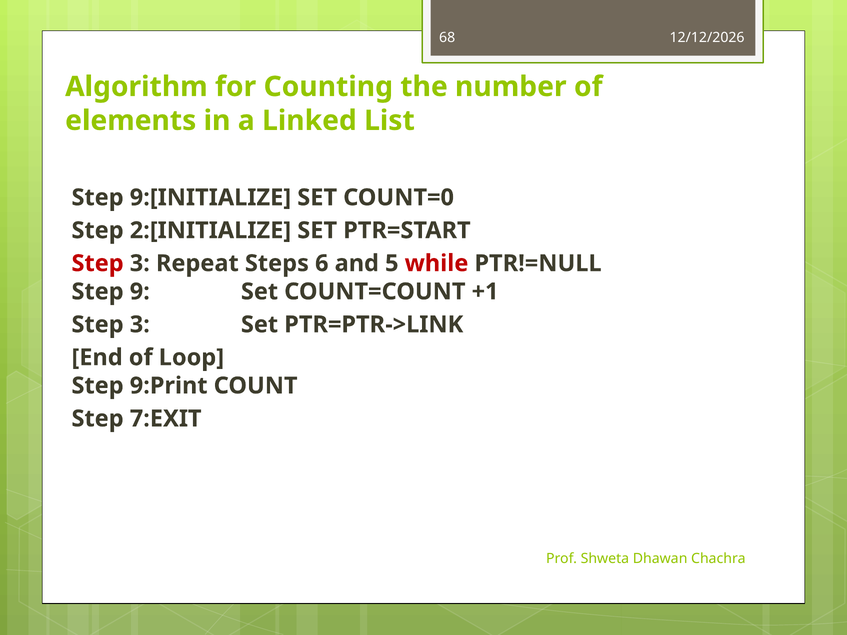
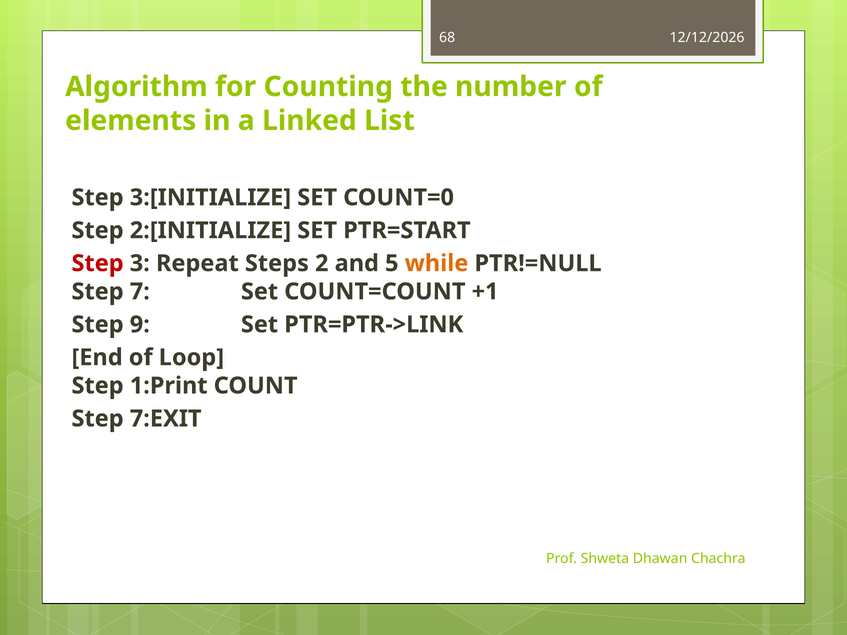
9:[INITIALIZE: 9:[INITIALIZE -> 3:[INITIALIZE
6: 6 -> 2
while colour: red -> orange
9: 9 -> 7
3 at (140, 325): 3 -> 9
9:Print: 9:Print -> 1:Print
